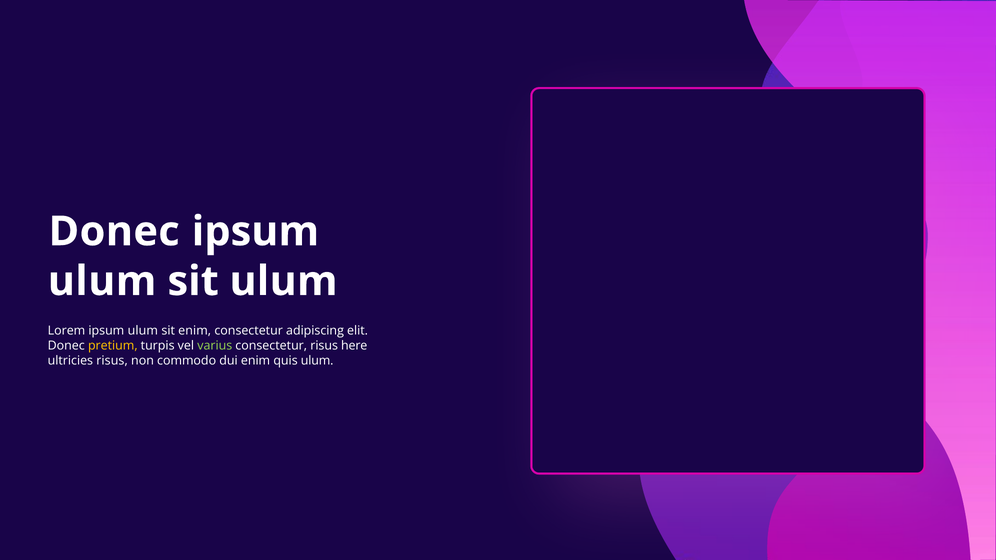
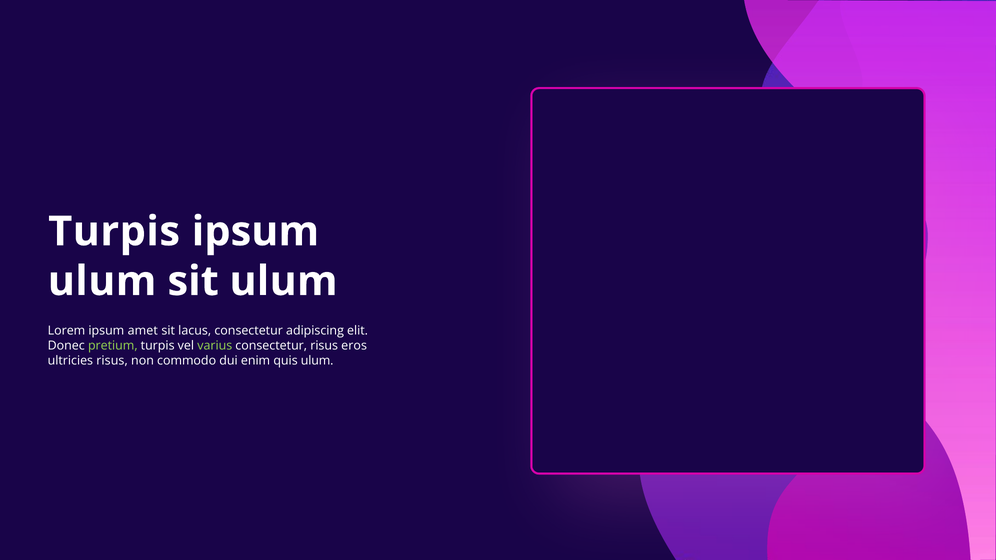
Donec at (114, 232): Donec -> Turpis
Lorem ipsum ulum: ulum -> amet
sit enim: enim -> lacus
pretium colour: yellow -> light green
here: here -> eros
